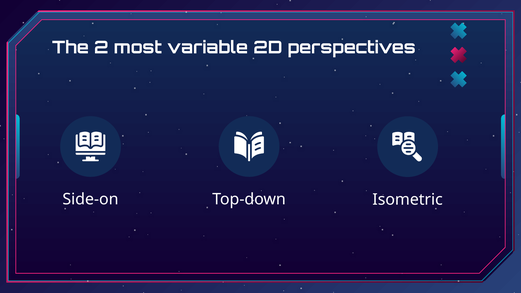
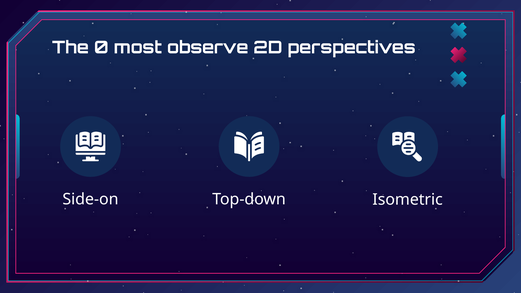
2: 2 -> 0
variable: variable -> observe
